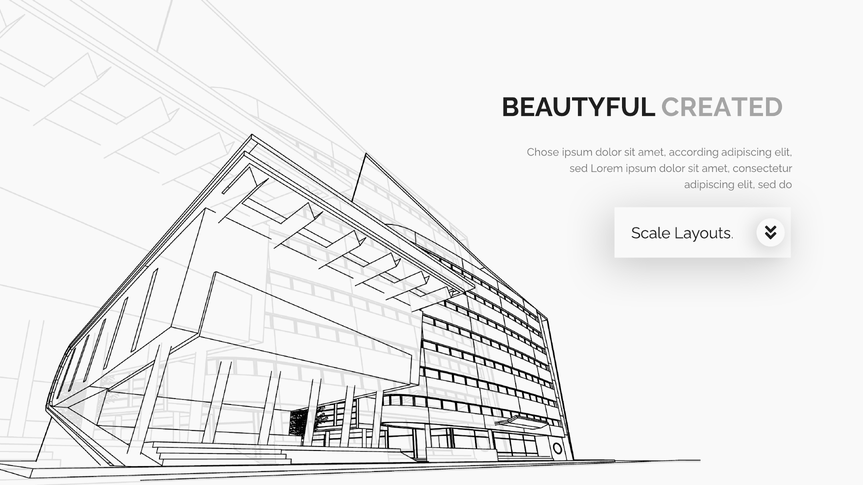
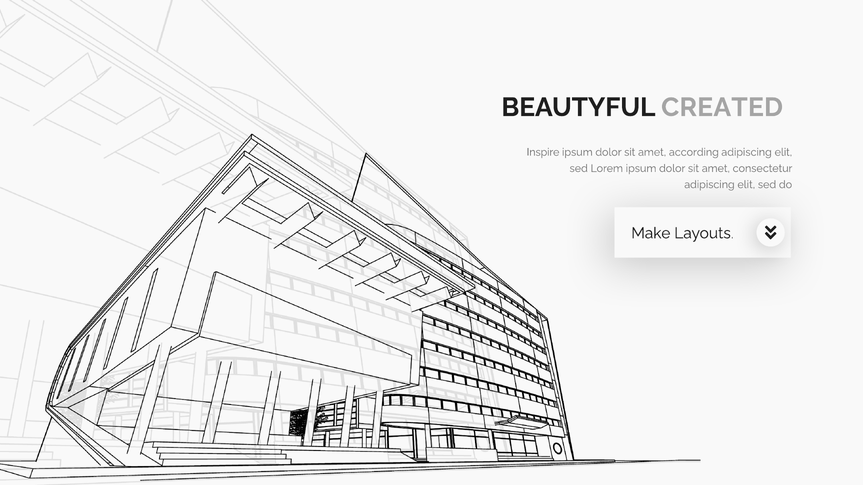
Chose: Chose -> Inspire
Scale: Scale -> Make
